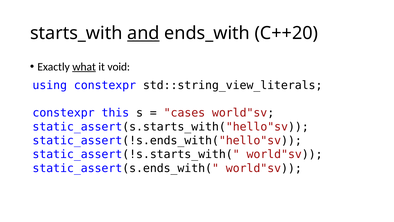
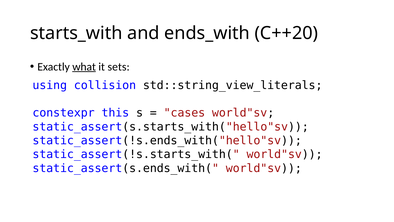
and underline: present -> none
void: void -> sets
using constexpr: constexpr -> collision
